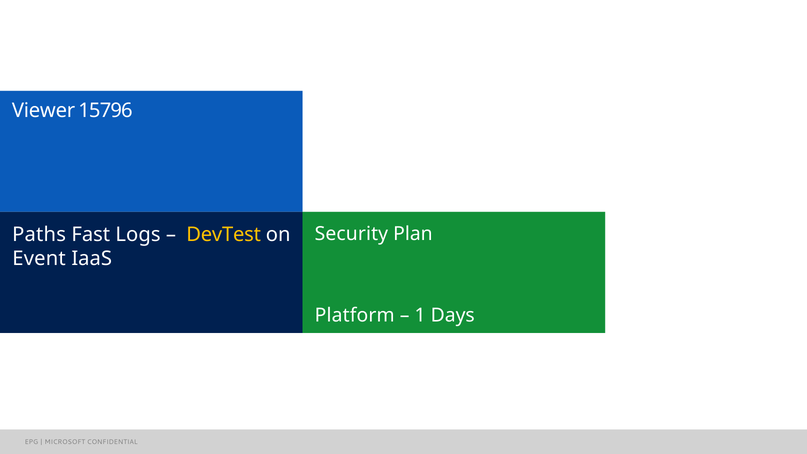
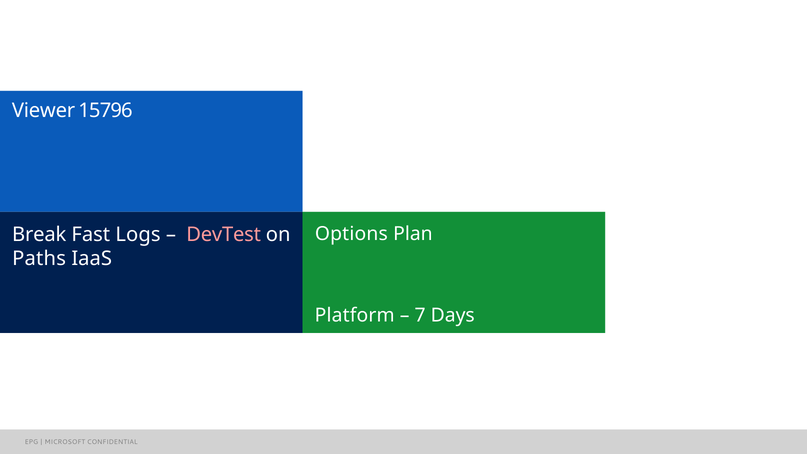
Security: Security -> Options
Paths: Paths -> Break
DevTest colour: yellow -> pink
Event: Event -> Paths
1: 1 -> 7
